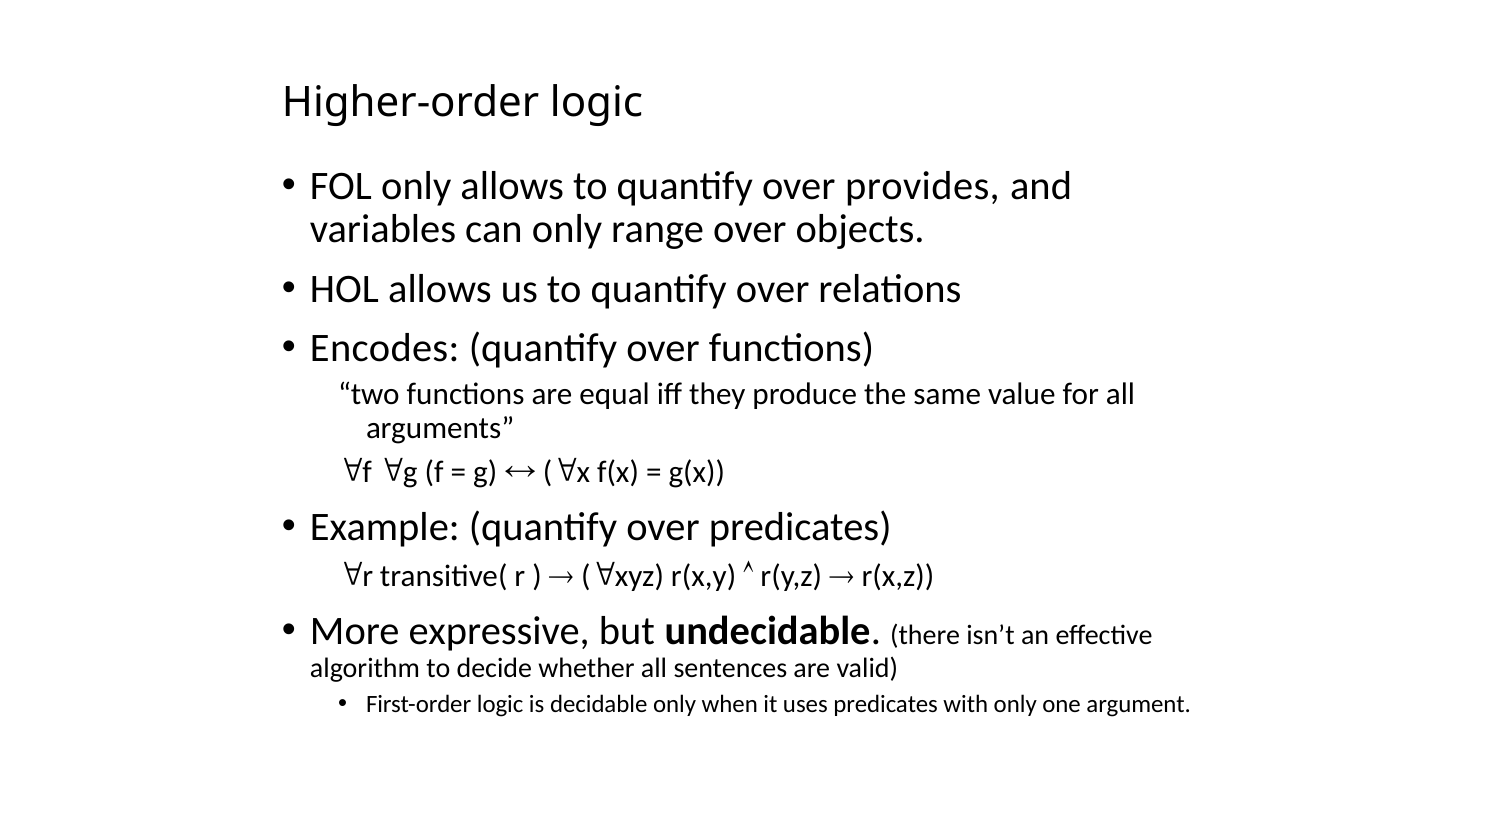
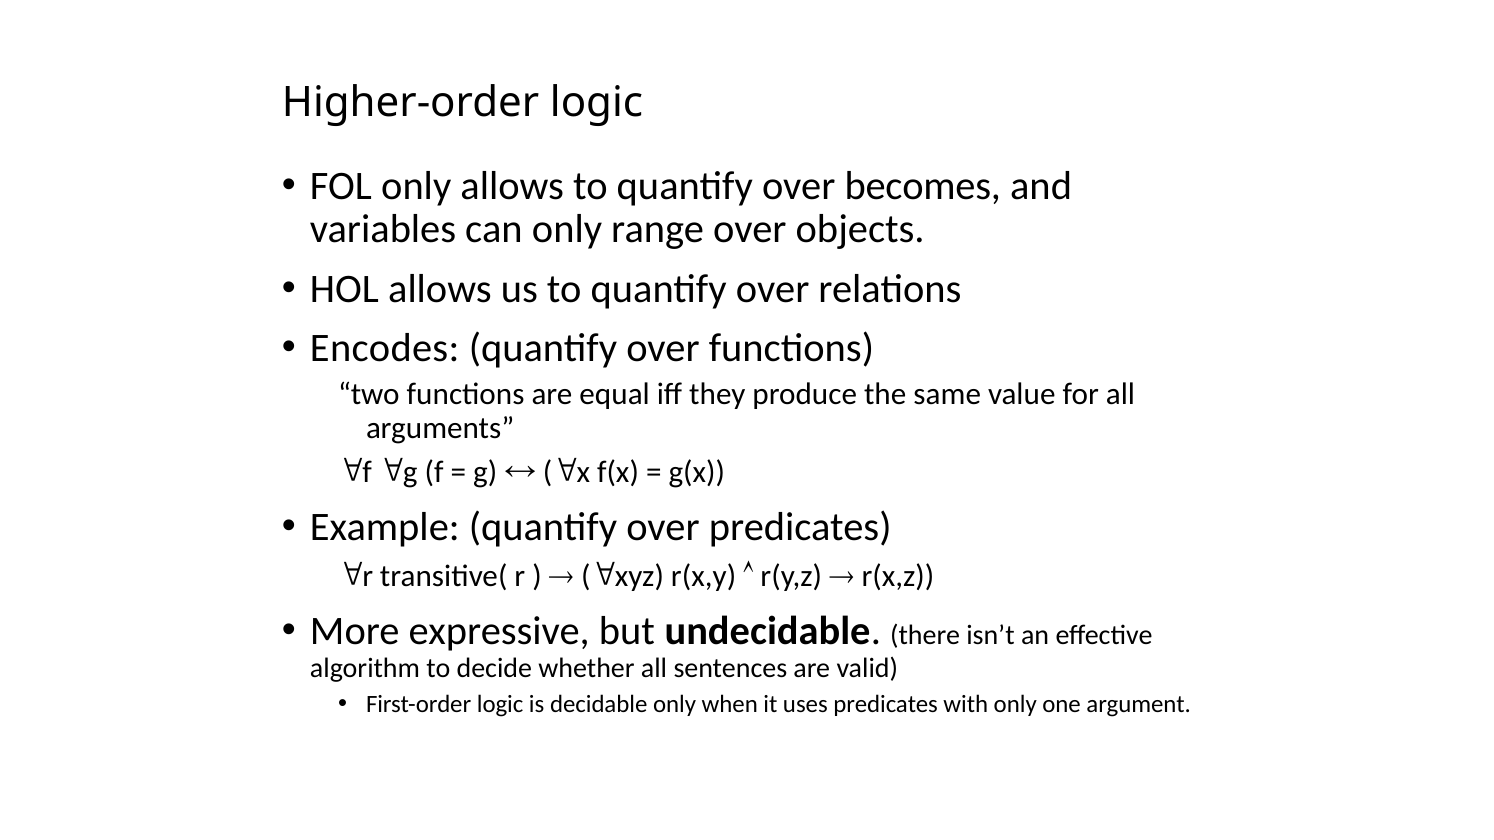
provides: provides -> becomes
